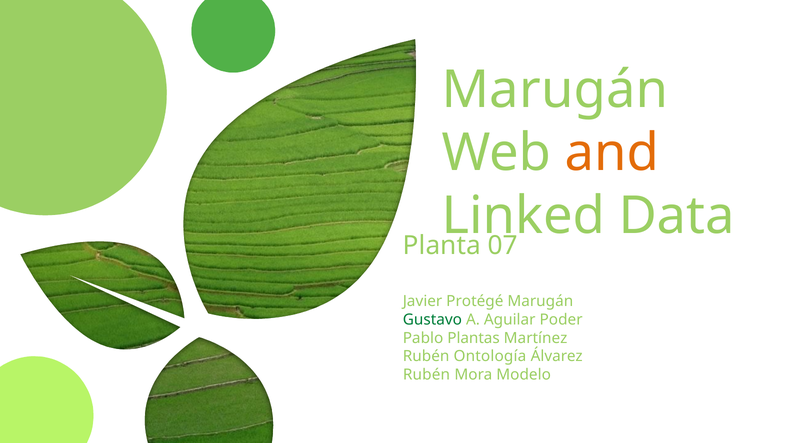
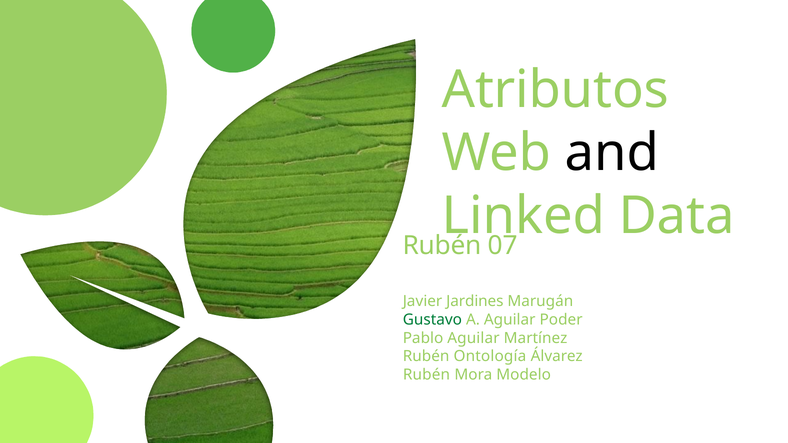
Marugán at (555, 90): Marugán -> Atributos
and colour: orange -> black
Planta at (442, 246): Planta -> Rubén
Protégé: Protégé -> Jardines
Pablo Plantas: Plantas -> Aguilar
